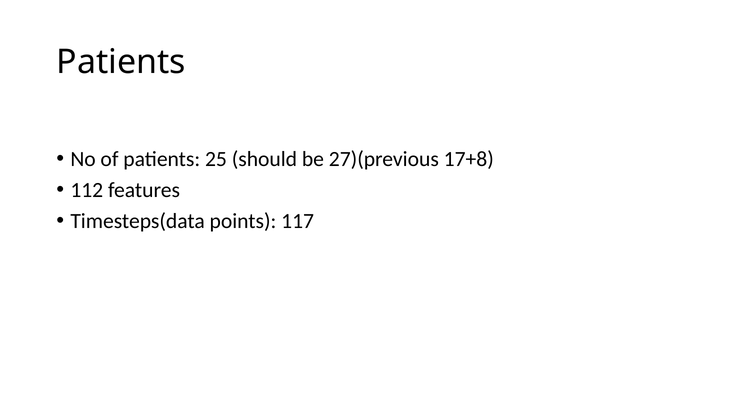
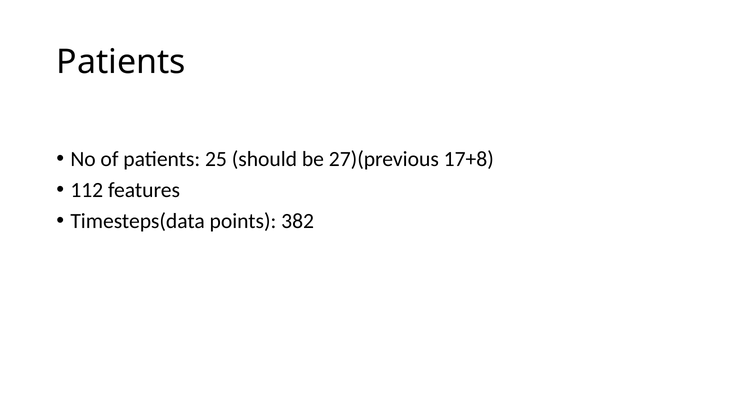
117: 117 -> 382
